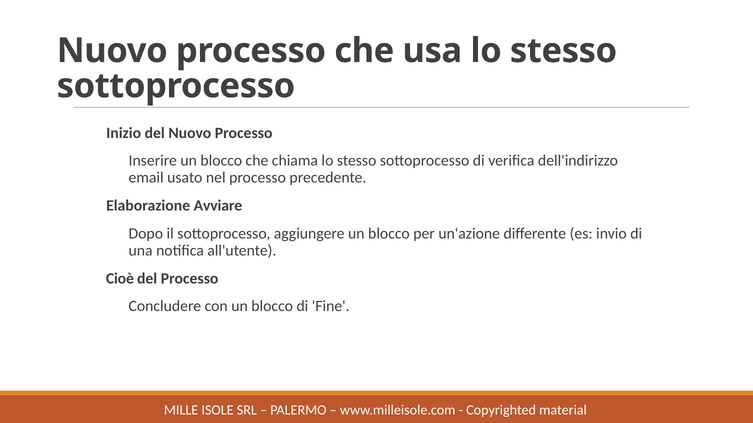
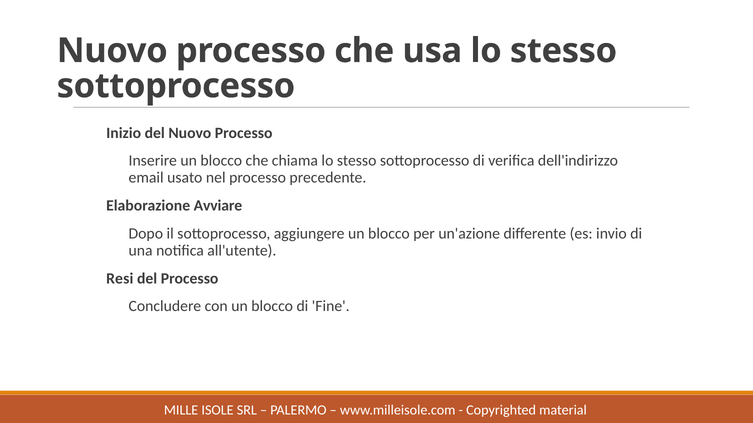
Cioè: Cioè -> Resi
